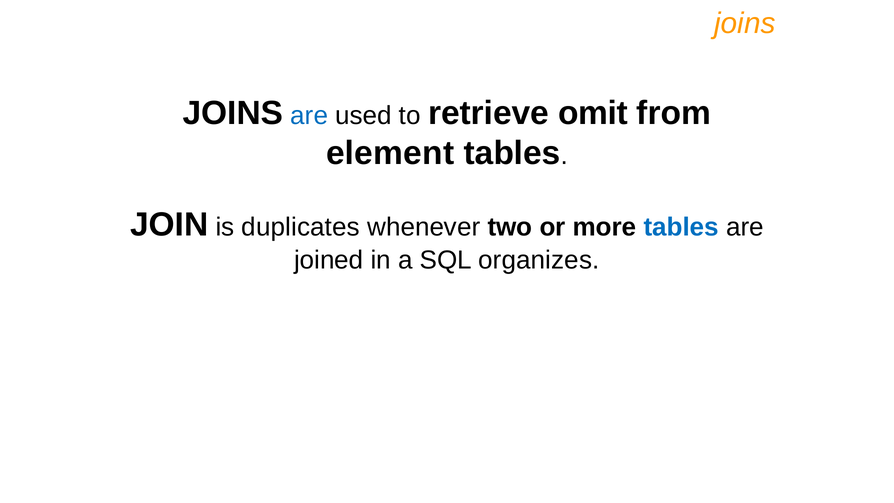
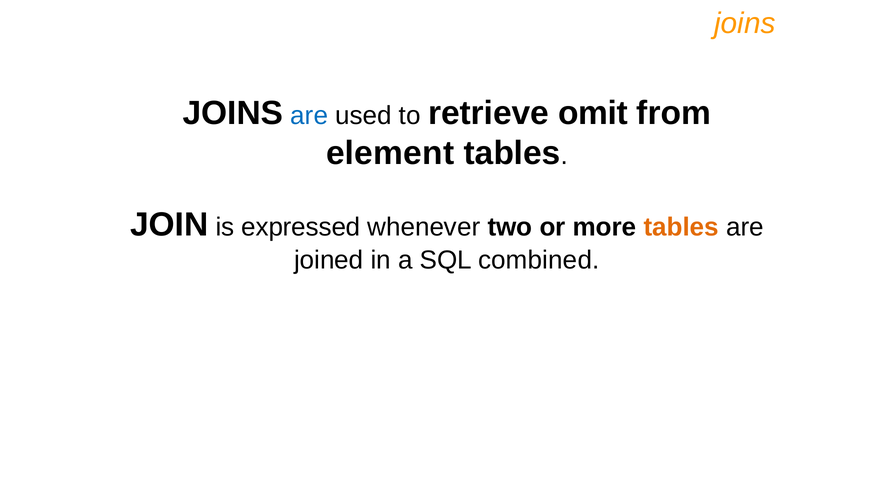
duplicates: duplicates -> expressed
tables at (681, 227) colour: blue -> orange
organizes: organizes -> combined
